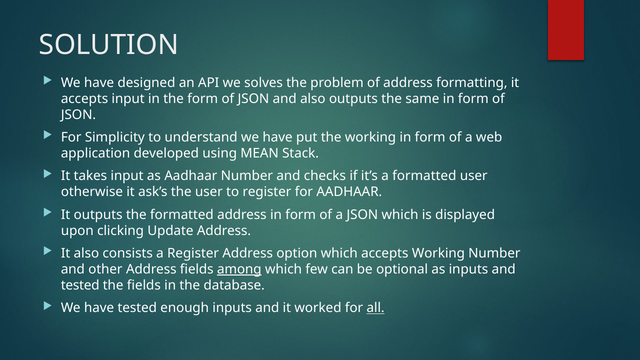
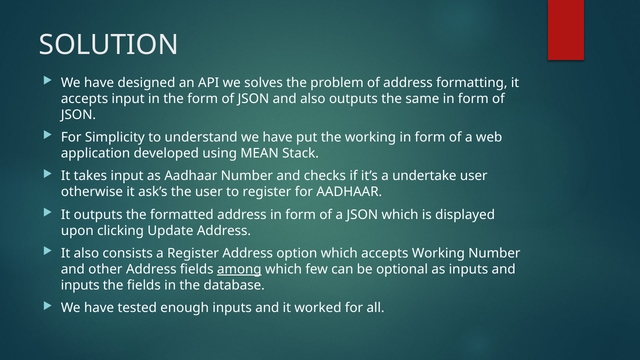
a formatted: formatted -> undertake
tested at (80, 285): tested -> inputs
all underline: present -> none
